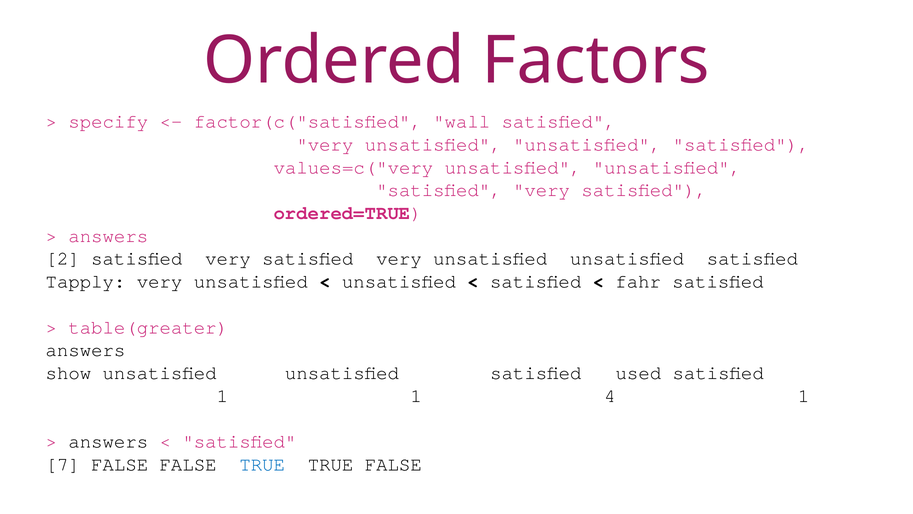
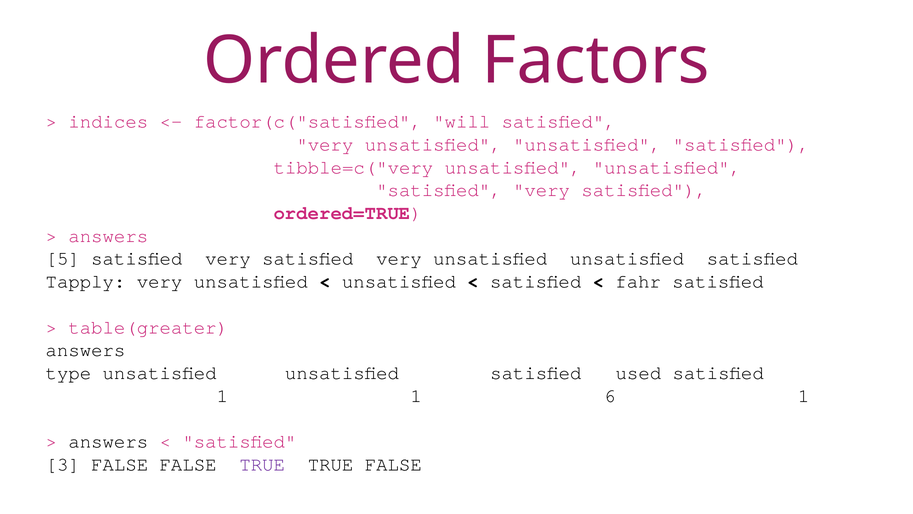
specify: specify -> indices
wall: wall -> will
values=c("very: values=c("very -> tibble=c("very
2: 2 -> 5
show: show -> type
4: 4 -> 6
7: 7 -> 3
TRUE at (262, 464) colour: blue -> purple
